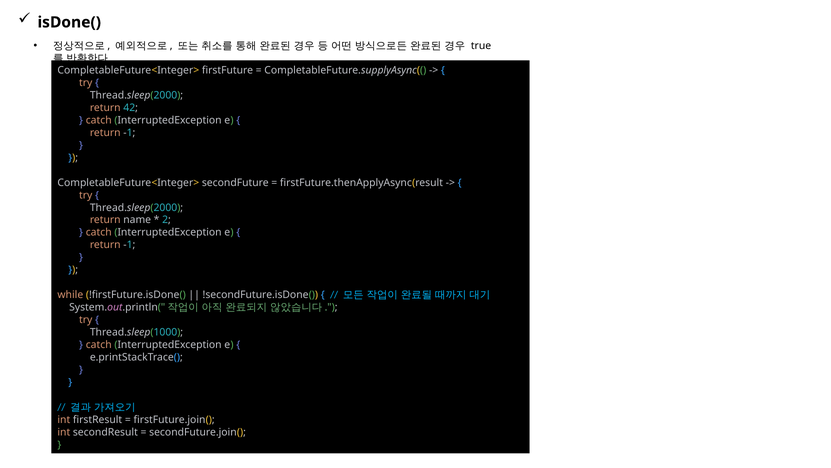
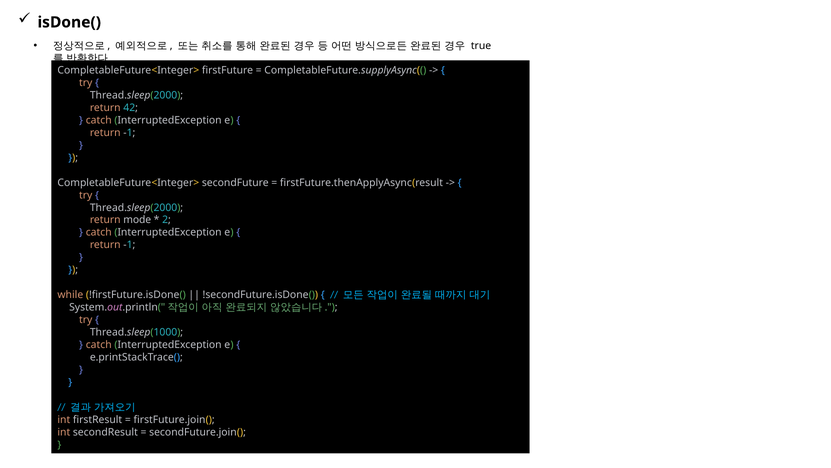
name: name -> mode
